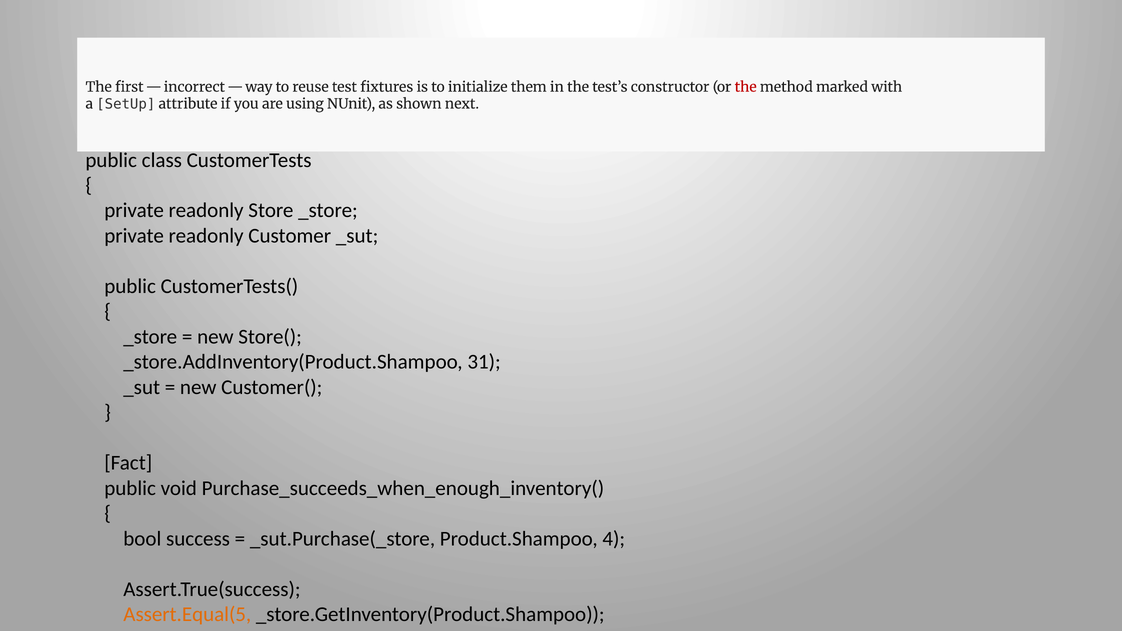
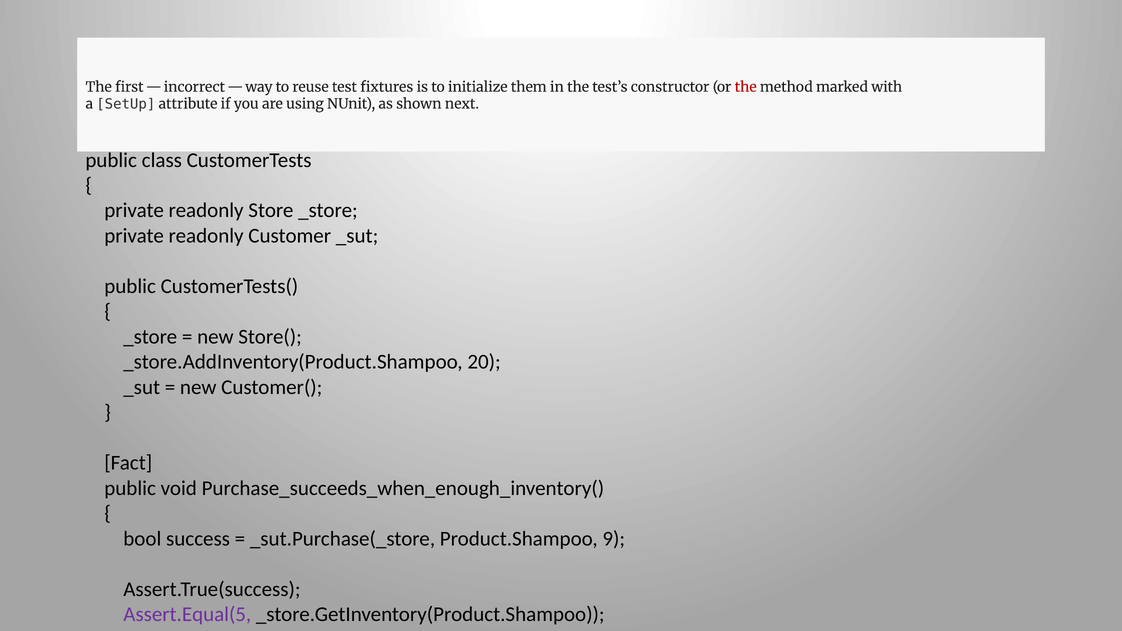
31: 31 -> 20
4: 4 -> 9
Assert.Equal(5 colour: orange -> purple
